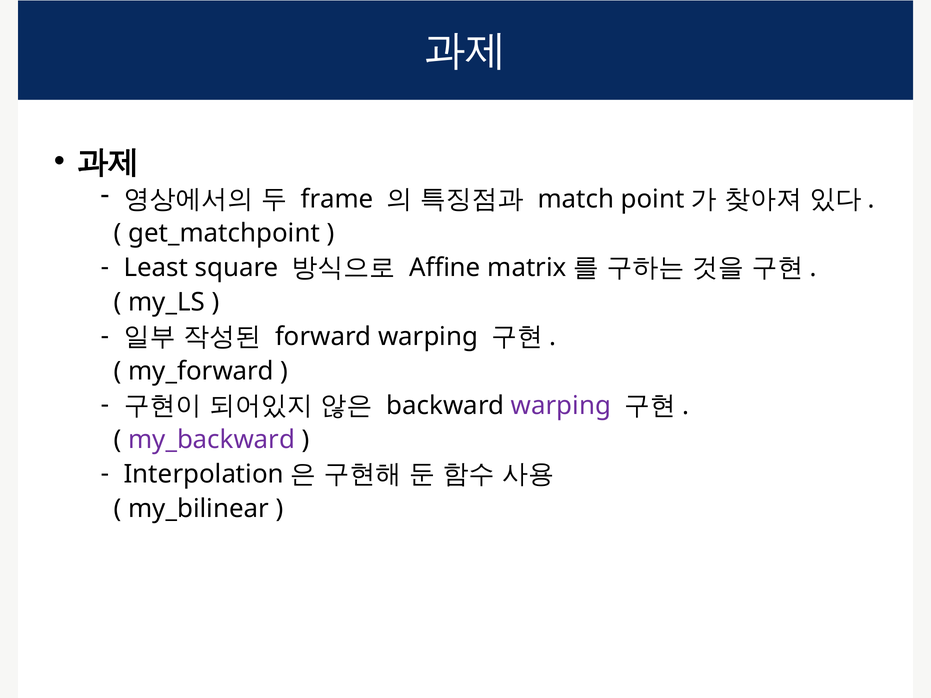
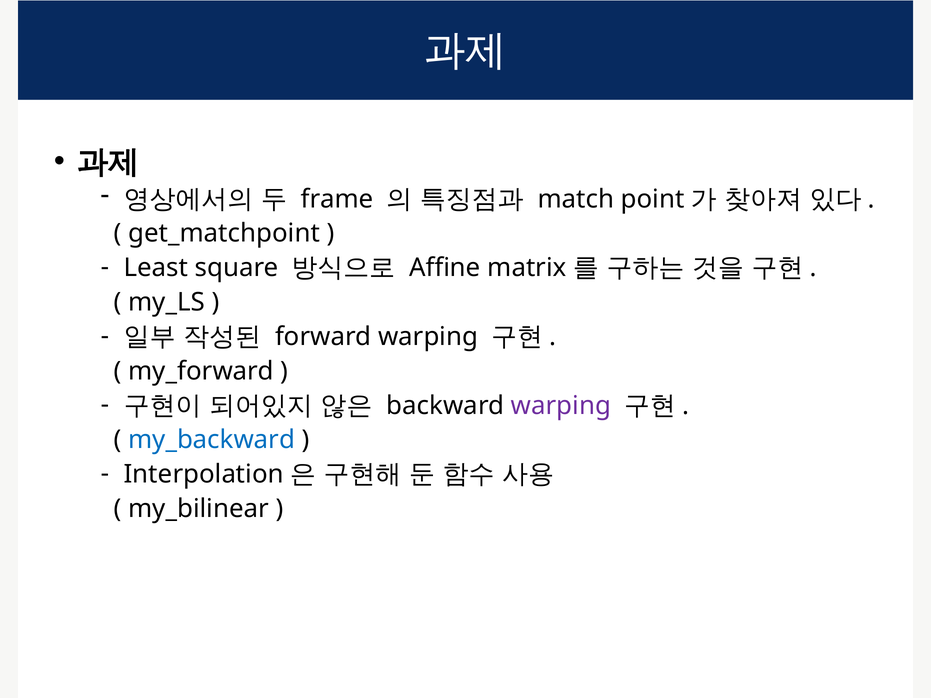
my_backward colour: purple -> blue
